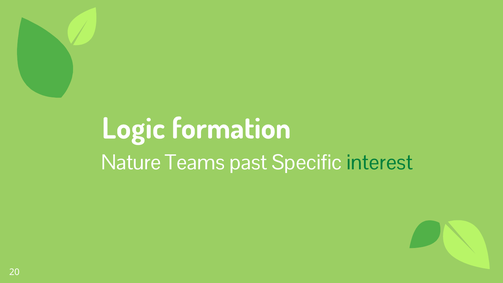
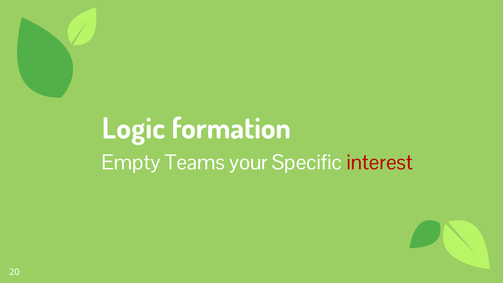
Nature: Nature -> Empty
past: past -> your
interest colour: green -> red
